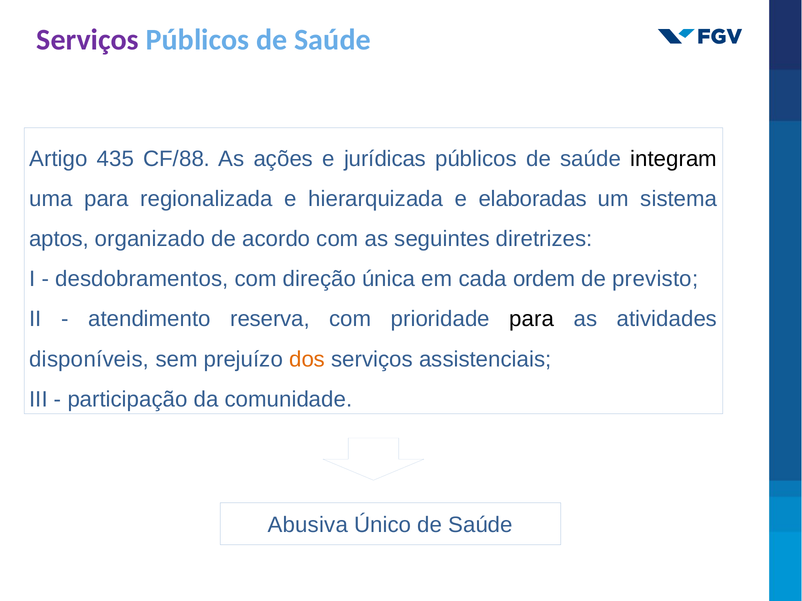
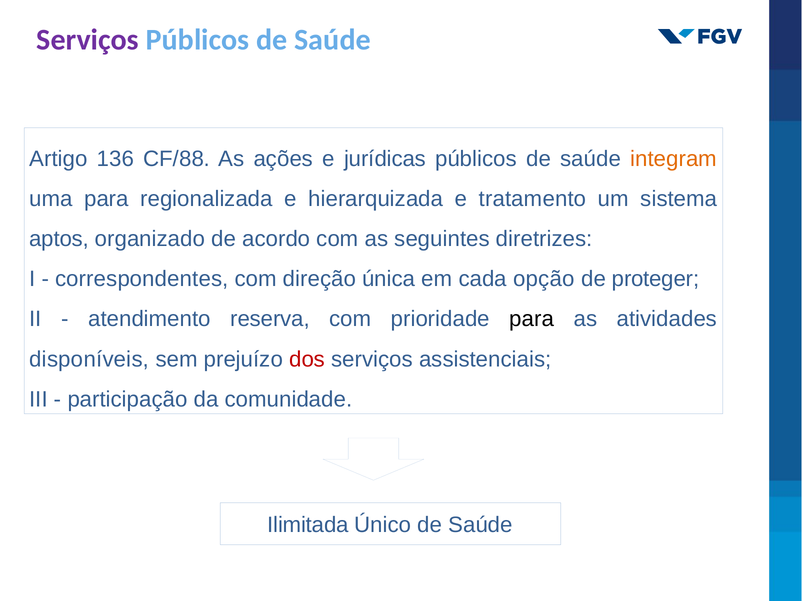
435: 435 -> 136
integram colour: black -> orange
elaboradas: elaboradas -> tratamento
desdobramentos: desdobramentos -> correspondentes
ordem: ordem -> opção
previsto: previsto -> proteger
dos colour: orange -> red
Abusiva: Abusiva -> Ilimitada
